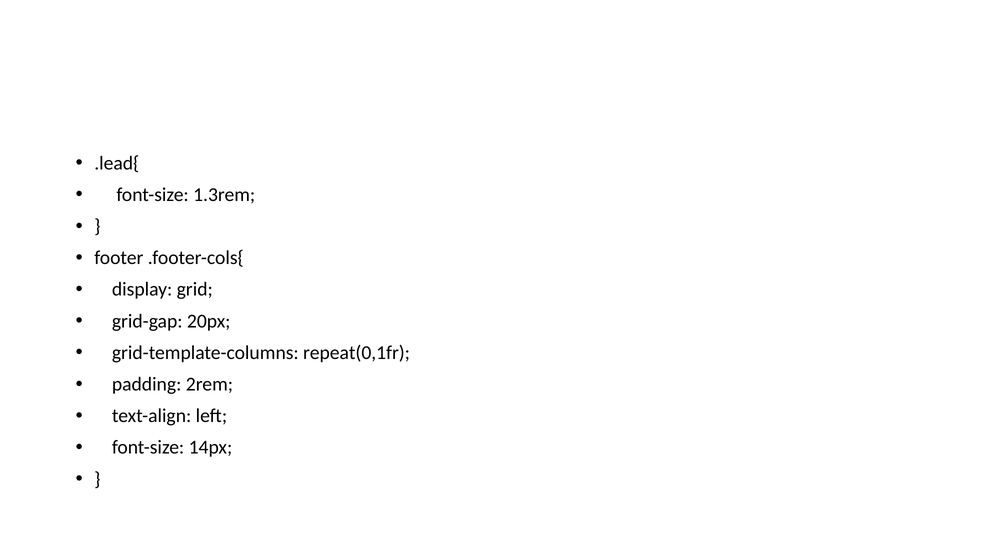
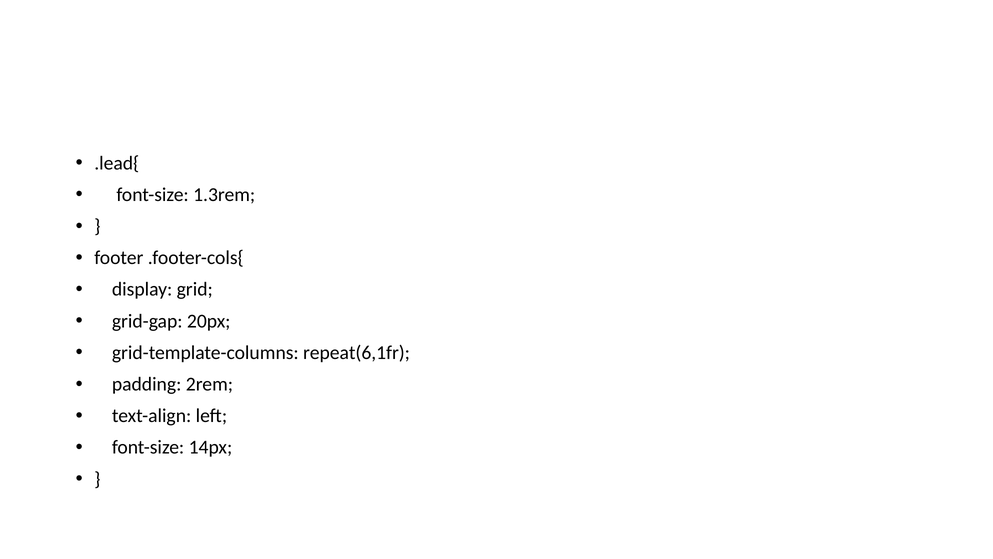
repeat(0,1fr: repeat(0,1fr -> repeat(6,1fr
